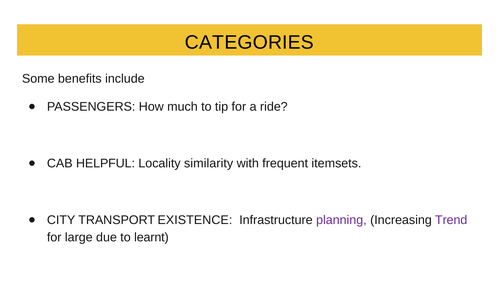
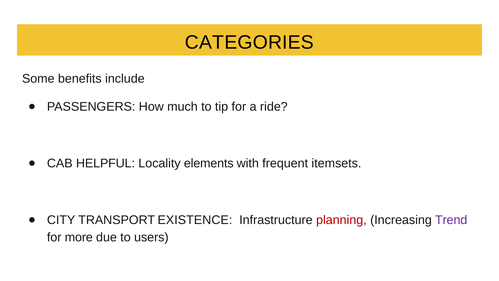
similarity: similarity -> elements
planning colour: purple -> red
large: large -> more
learnt: learnt -> users
